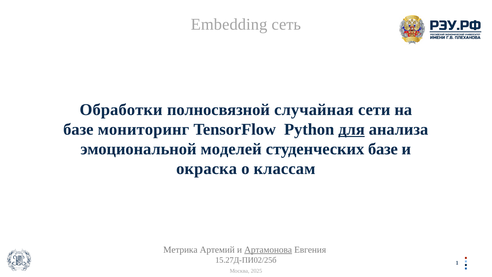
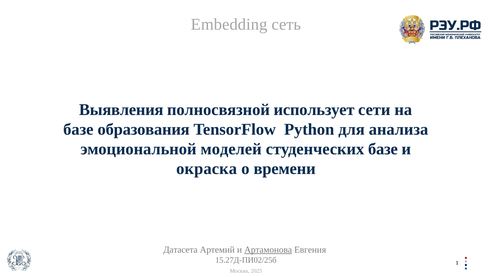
Обработки: Обработки -> Выявления
случайная: случайная -> использует
мониторинг: мониторинг -> образования
для underline: present -> none
классам: классам -> времени
Метрика: Метрика -> Датасета
